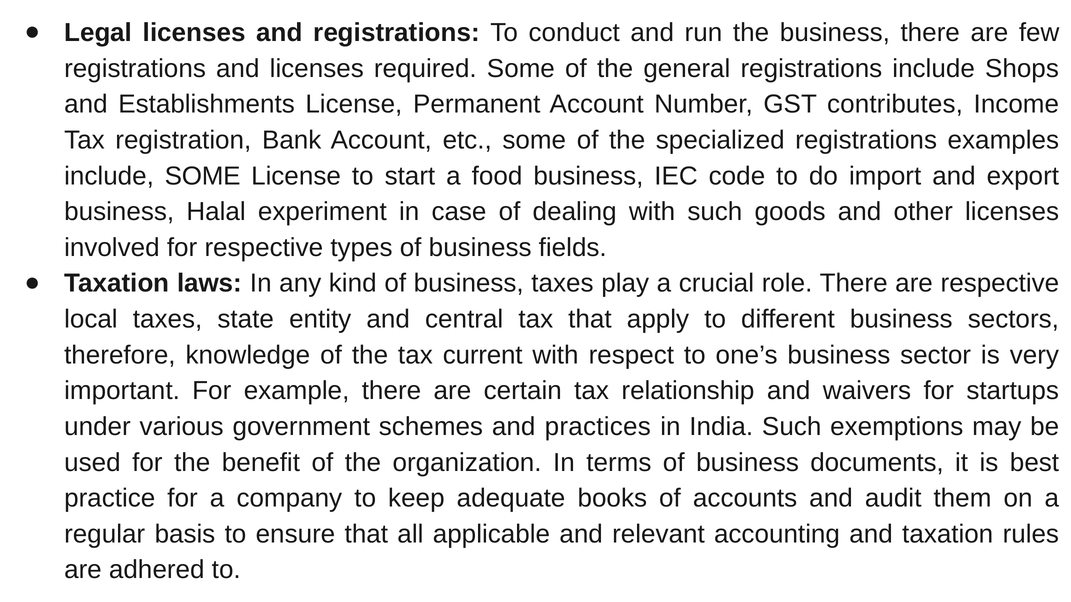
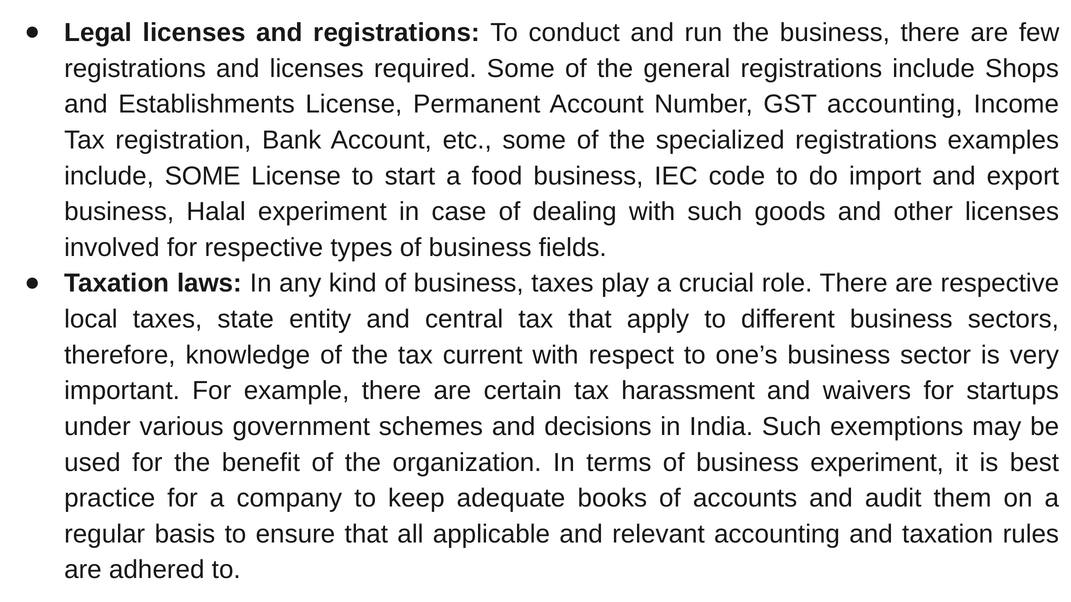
GST contributes: contributes -> accounting
relationship: relationship -> harassment
practices: practices -> decisions
business documents: documents -> experiment
